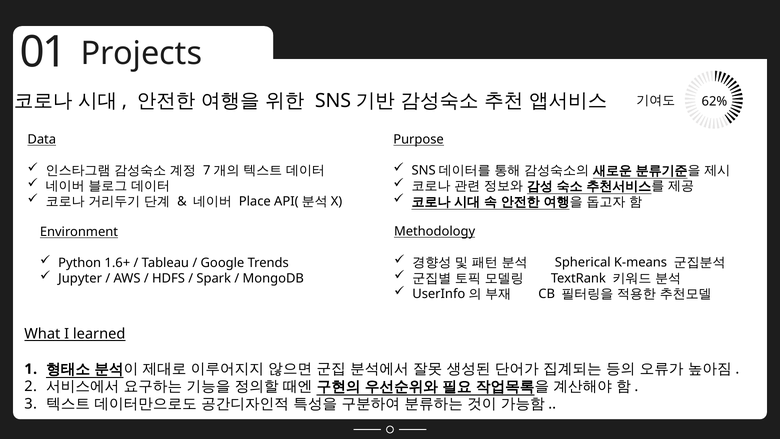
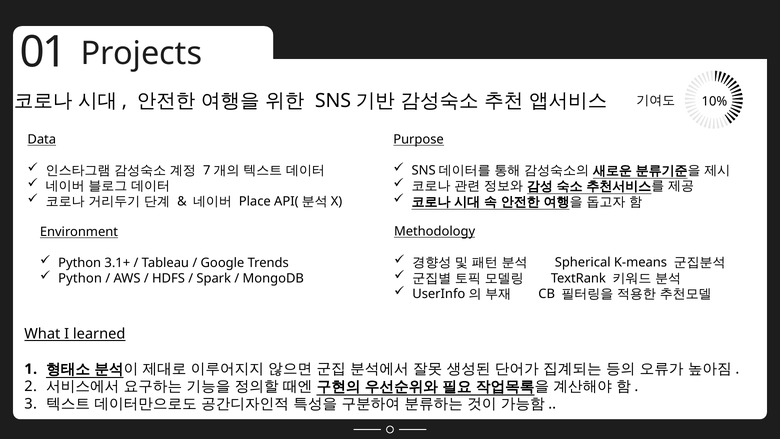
62%: 62% -> 10%
1.6+: 1.6+ -> 3.1+
Jupyter at (80, 278): Jupyter -> Python
